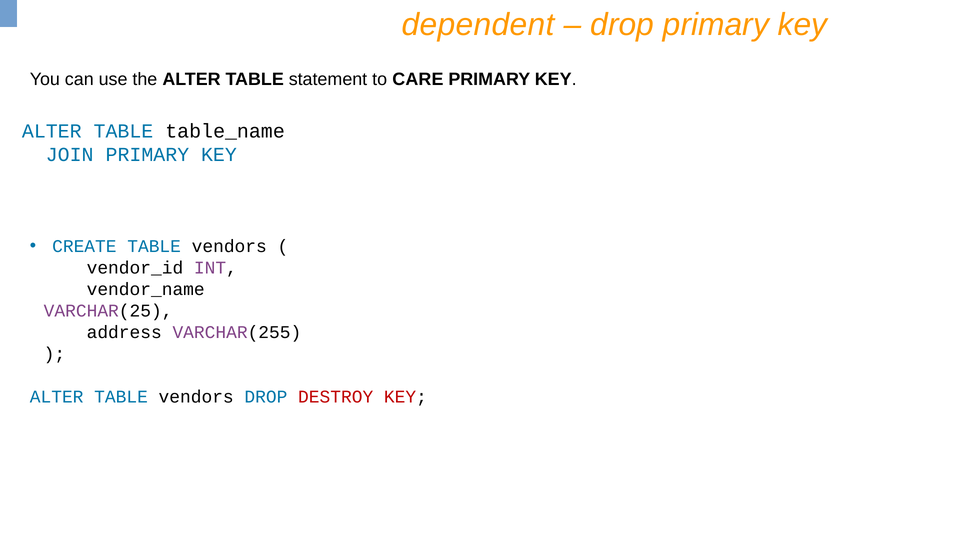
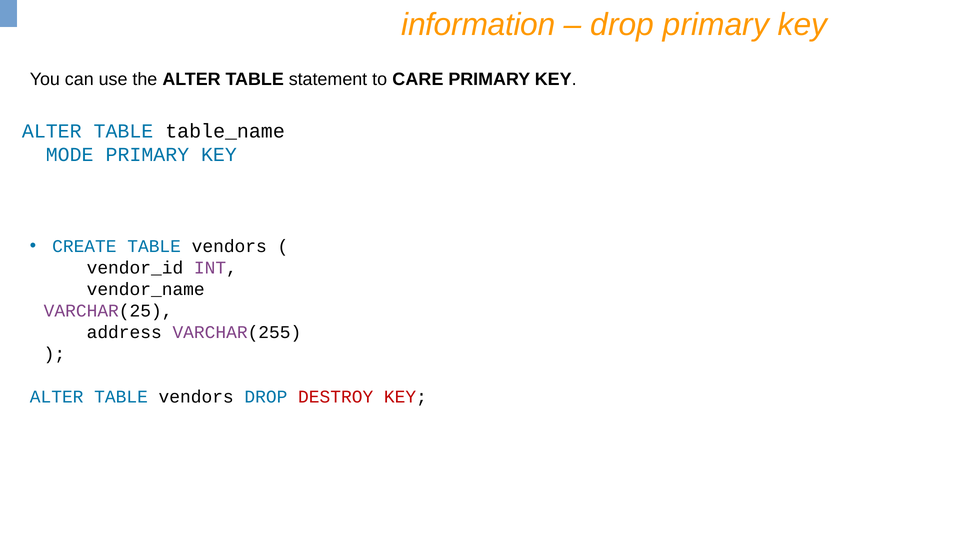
dependent: dependent -> information
JOIN: JOIN -> MODE
